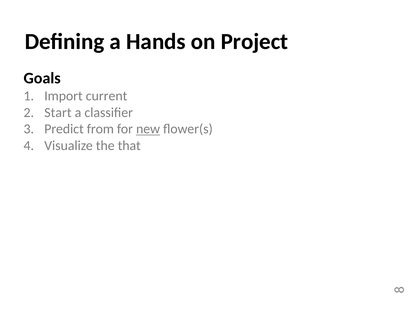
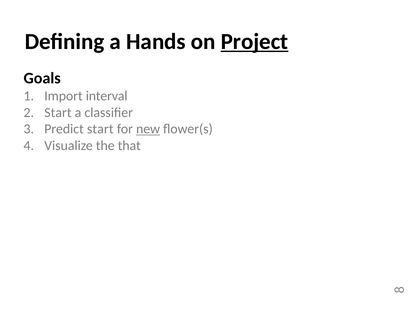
Project underline: none -> present
current: current -> interval
Predict from: from -> start
